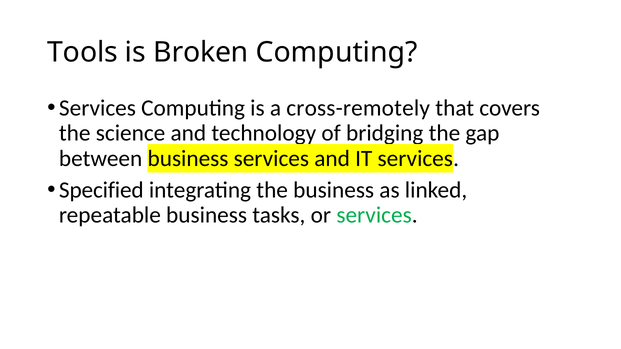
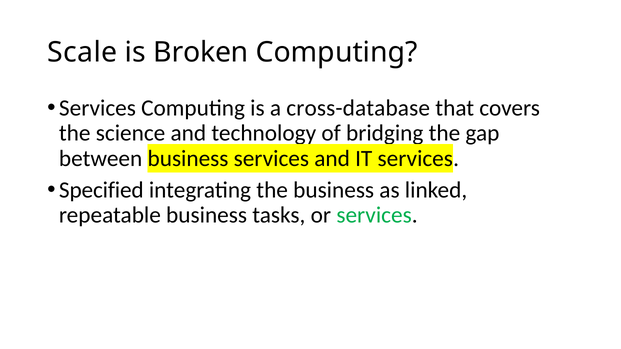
Tools: Tools -> Scale
cross-remotely: cross-remotely -> cross-database
